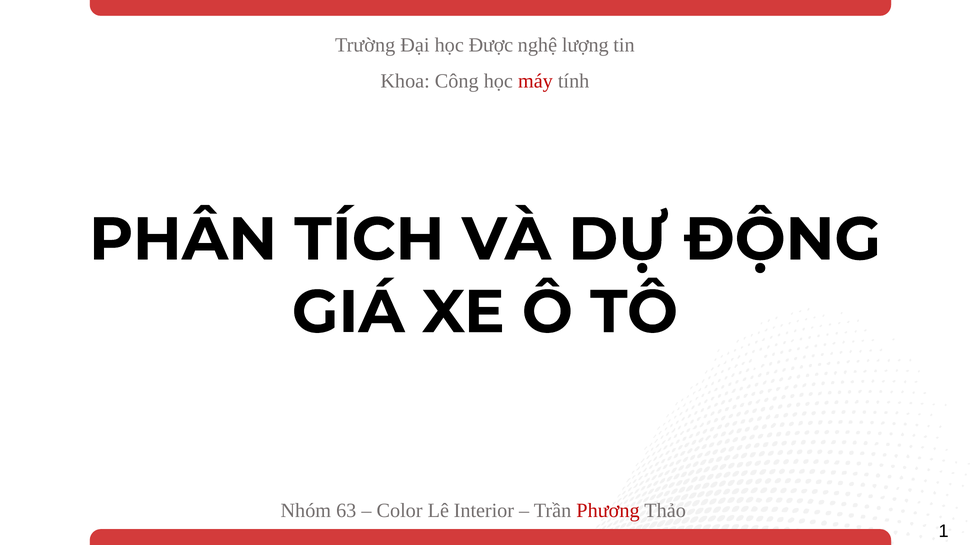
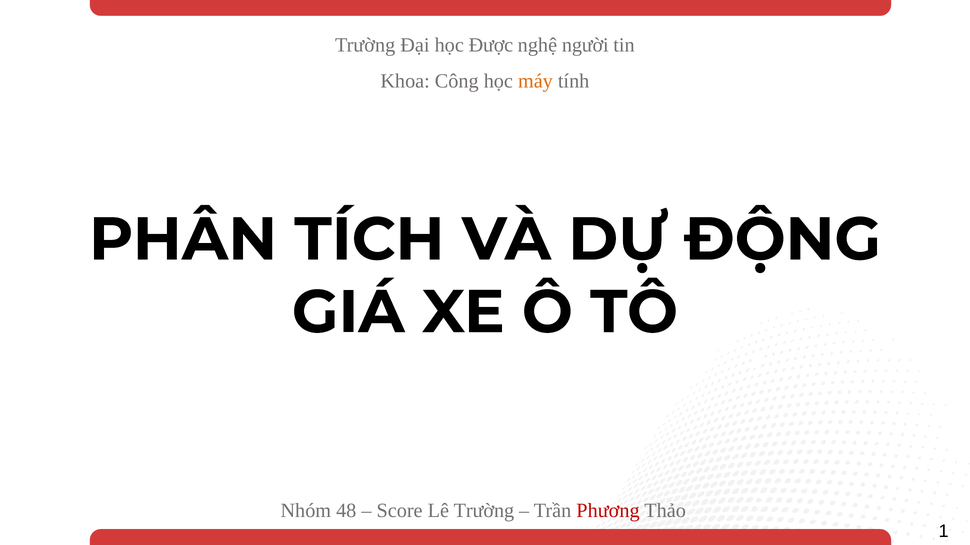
lượng: lượng -> người
máy colour: red -> orange
63: 63 -> 48
Color: Color -> Score
Lê Interior: Interior -> Trường
